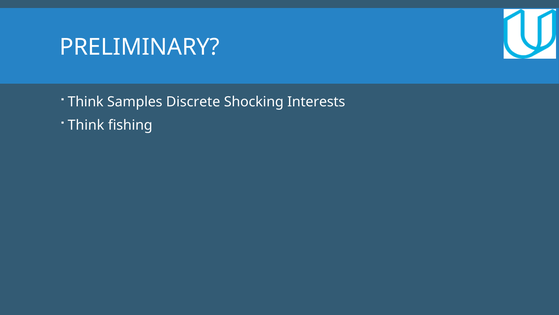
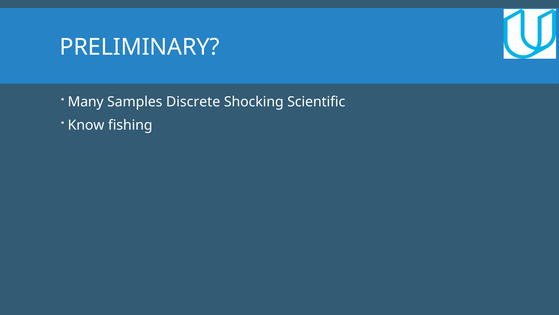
Think at (86, 102): Think -> Many
Interests: Interests -> Scientific
Think at (86, 125): Think -> Know
